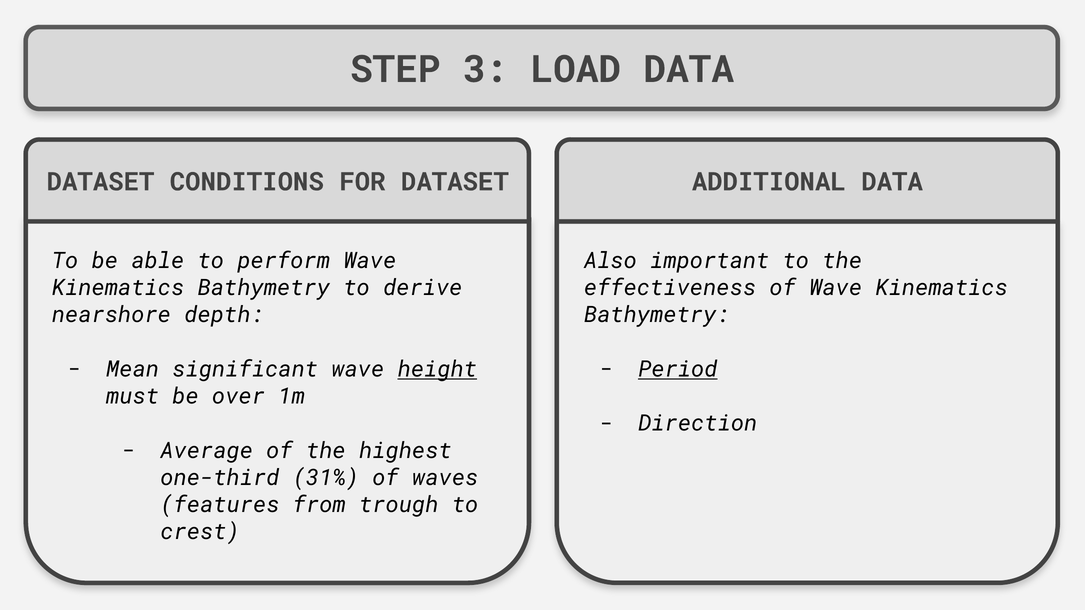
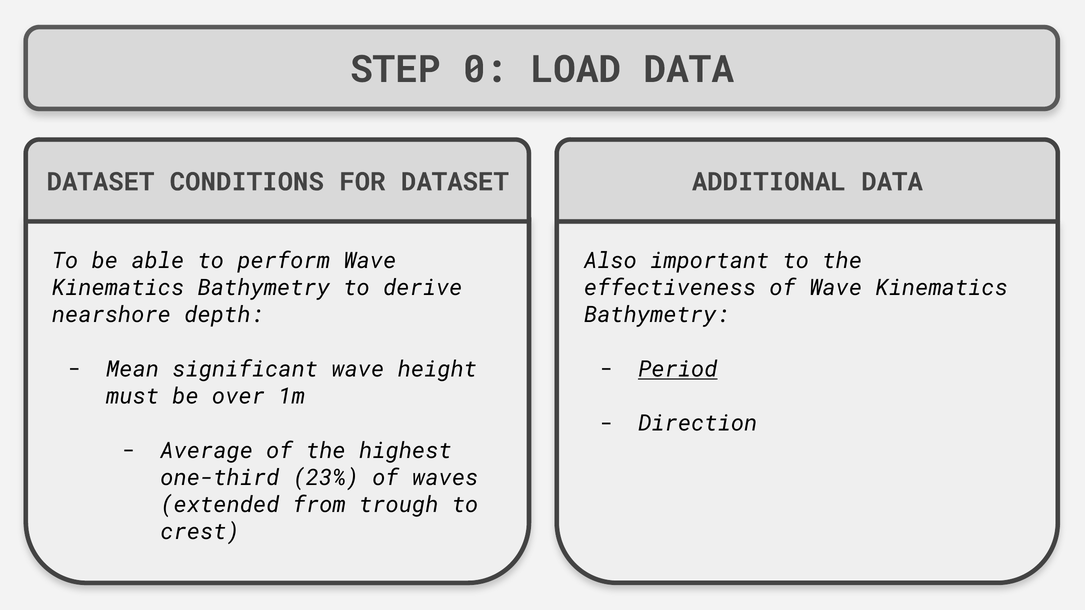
3: 3 -> 0
height underline: present -> none
31%: 31% -> 23%
features: features -> extended
